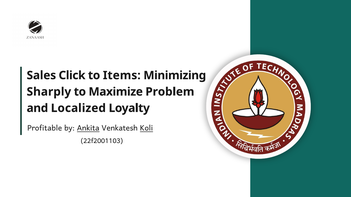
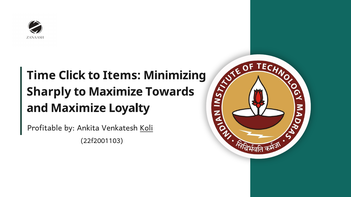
Sales: Sales -> Time
Problem: Problem -> Towards
and Localized: Localized -> Maximize
Ankita underline: present -> none
